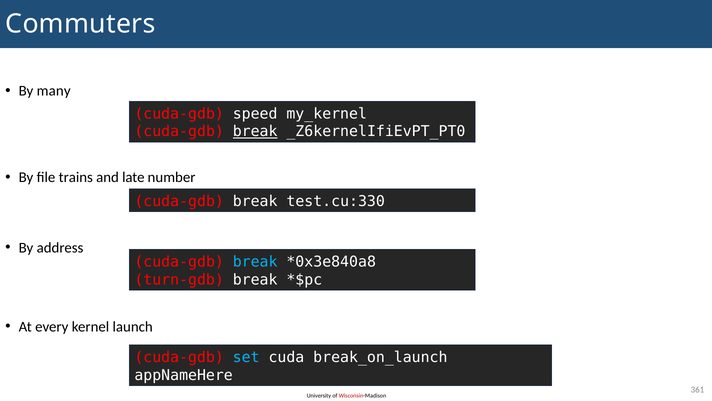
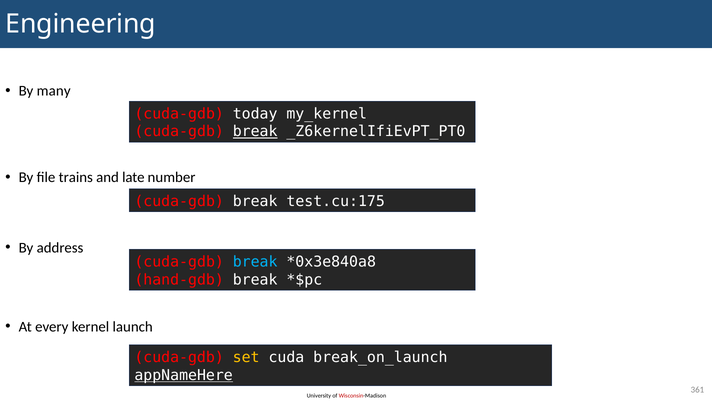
Commuters: Commuters -> Engineering
speed: speed -> today
test.cu:330: test.cu:330 -> test.cu:175
turn-gdb: turn-gdb -> hand-gdb
set colour: light blue -> yellow
appNameHere underline: none -> present
